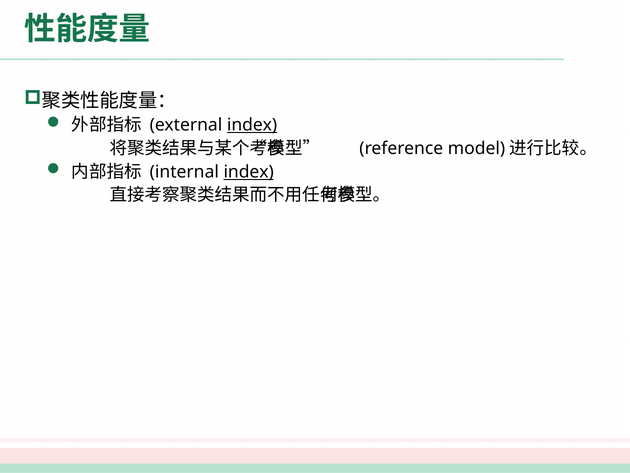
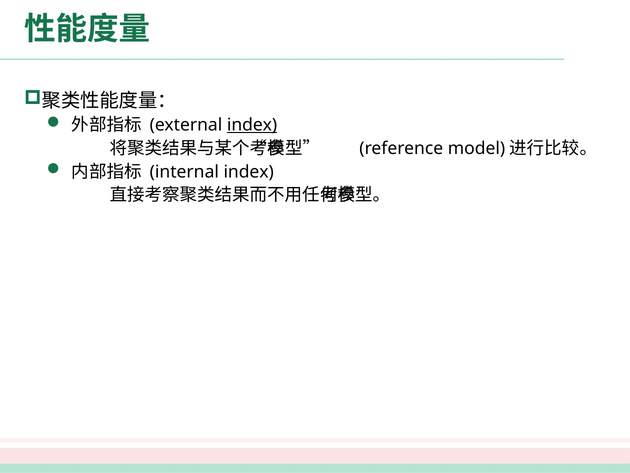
index at (249, 172) underline: present -> none
